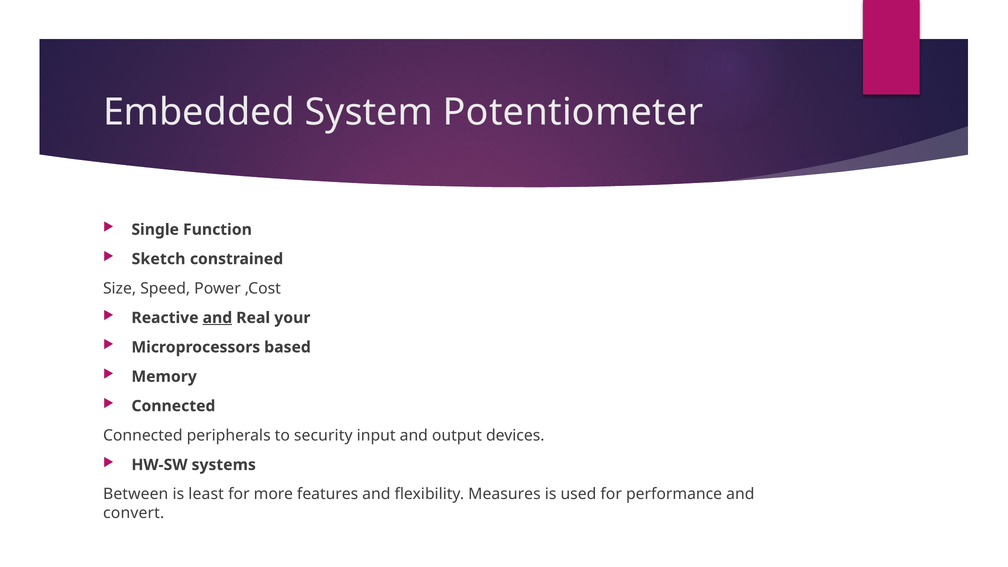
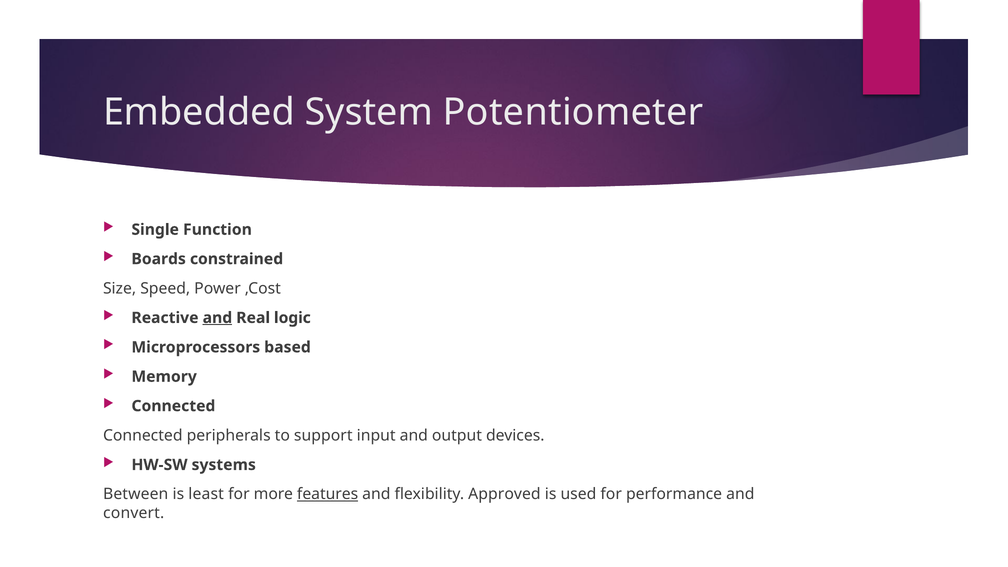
Sketch: Sketch -> Boards
your: your -> logic
security: security -> support
features underline: none -> present
Measures: Measures -> Approved
